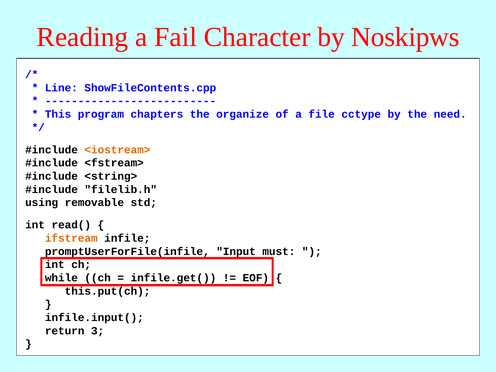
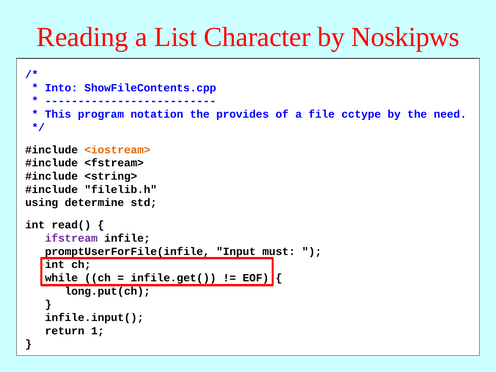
Fail: Fail -> List
Line: Line -> Into
chapters: chapters -> notation
organize: organize -> provides
removable: removable -> determine
ifstream colour: orange -> purple
this.put(ch: this.put(ch -> long.put(ch
3: 3 -> 1
